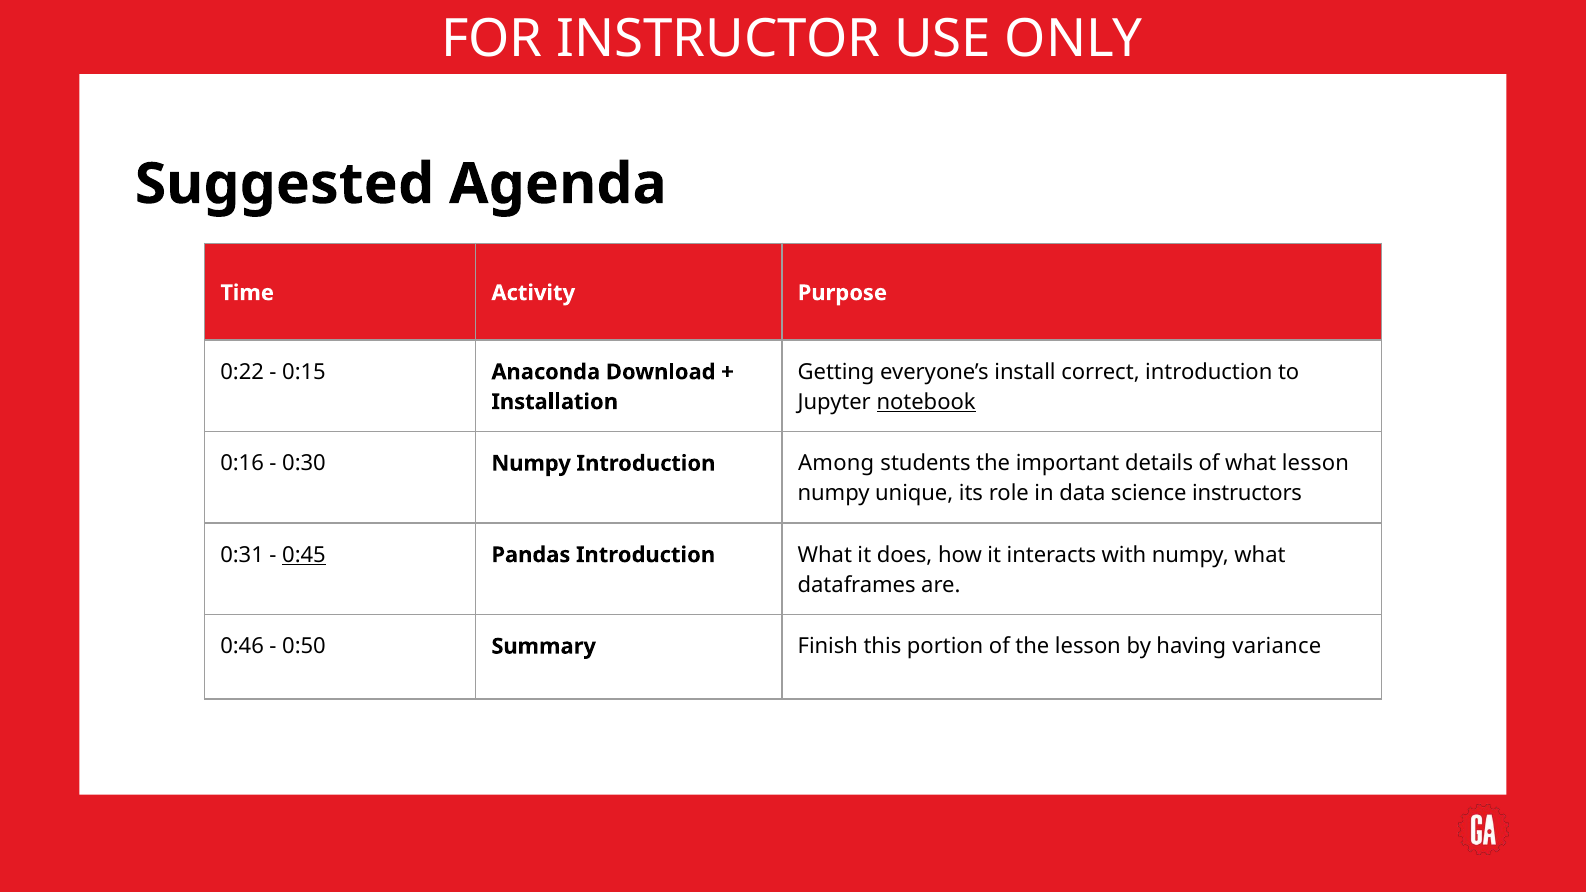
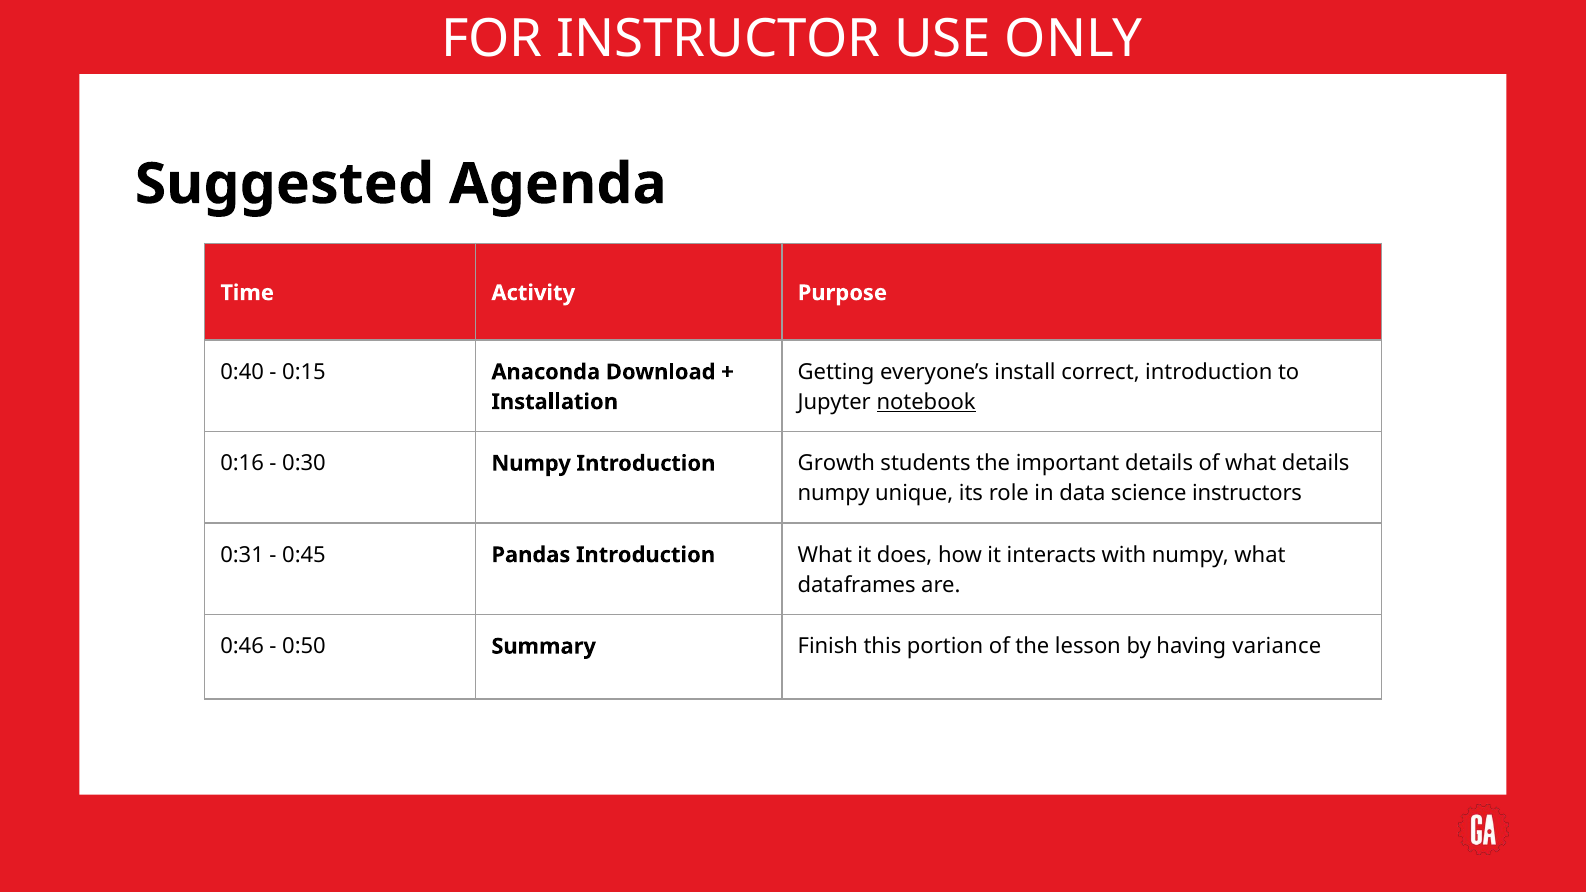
0:22: 0:22 -> 0:40
Among: Among -> Growth
what lesson: lesson -> details
0:45 underline: present -> none
